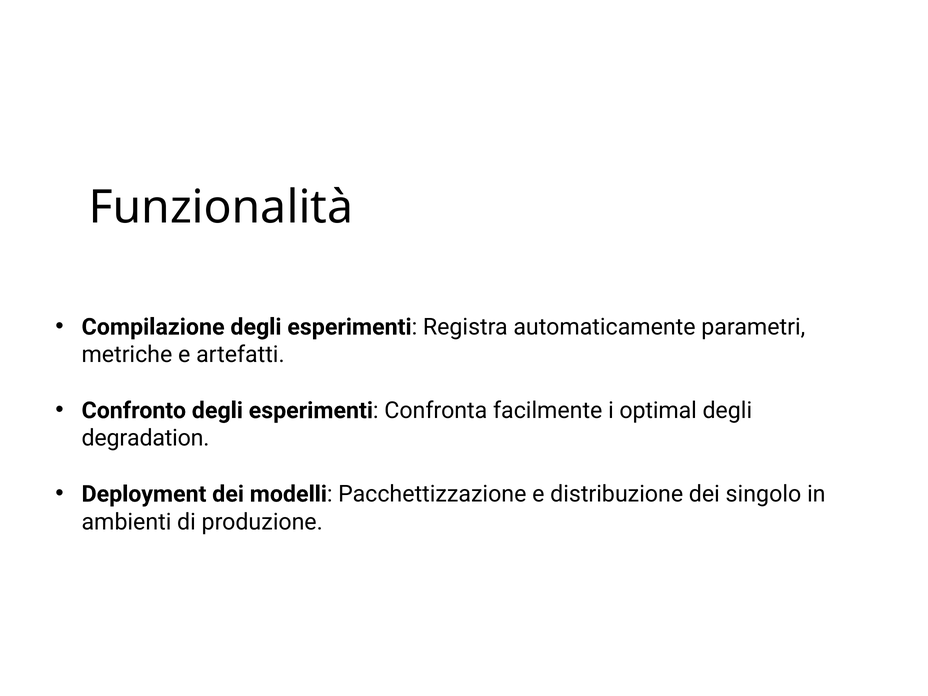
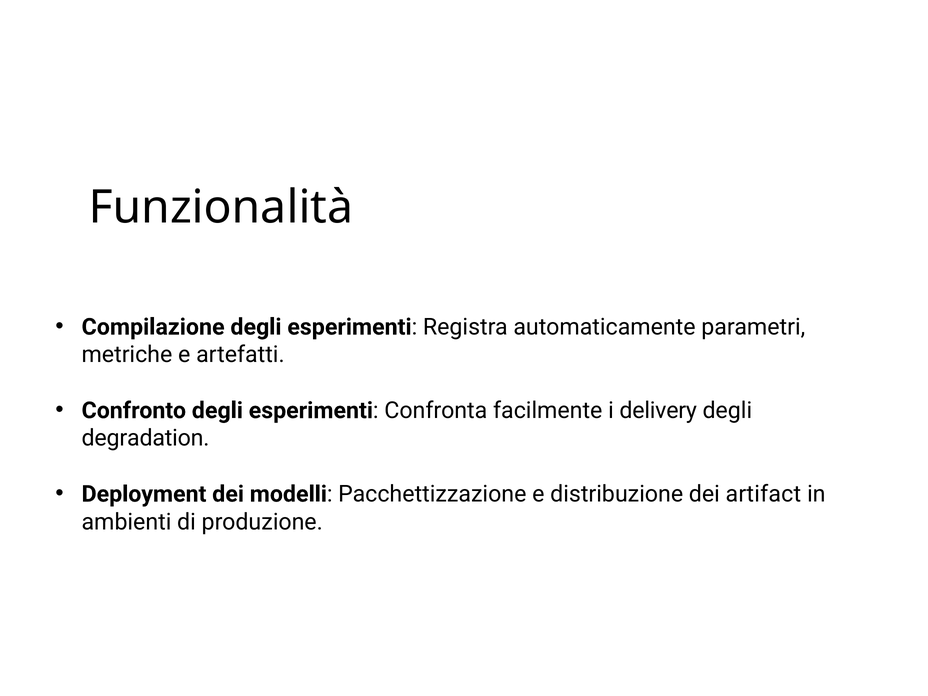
optimal: optimal -> delivery
singolo: singolo -> artifact
